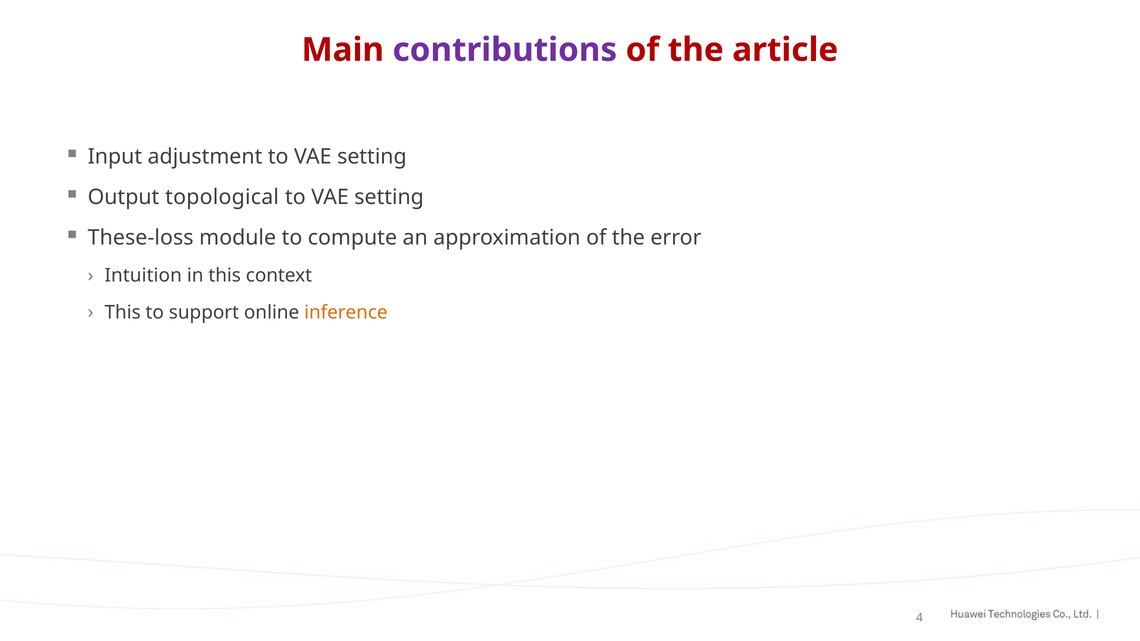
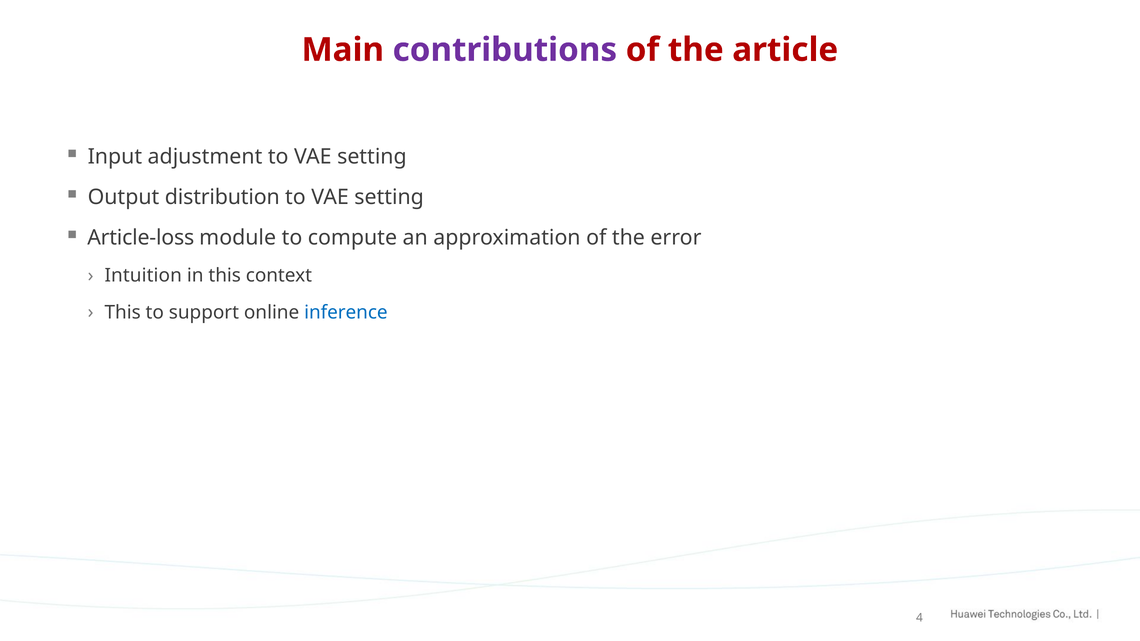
topological: topological -> distribution
These-loss: These-loss -> Article-loss
inference colour: orange -> blue
